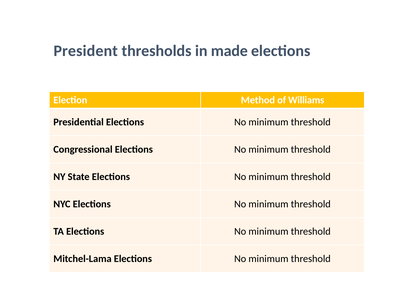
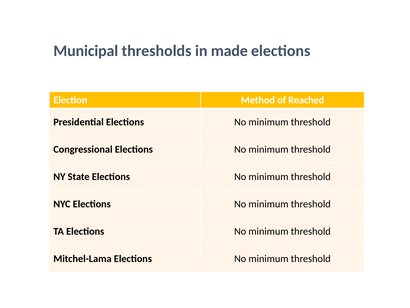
President: President -> Municipal
Williams: Williams -> Reached
